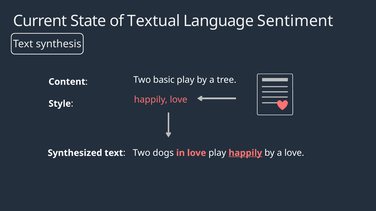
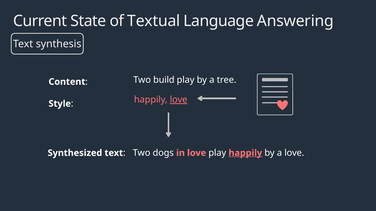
Sentiment: Sentiment -> Answering
basic: basic -> build
love at (179, 100) underline: none -> present
